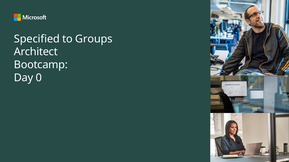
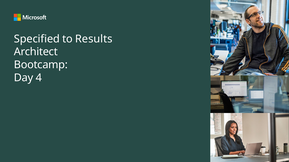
Groups: Groups -> Results
0: 0 -> 4
